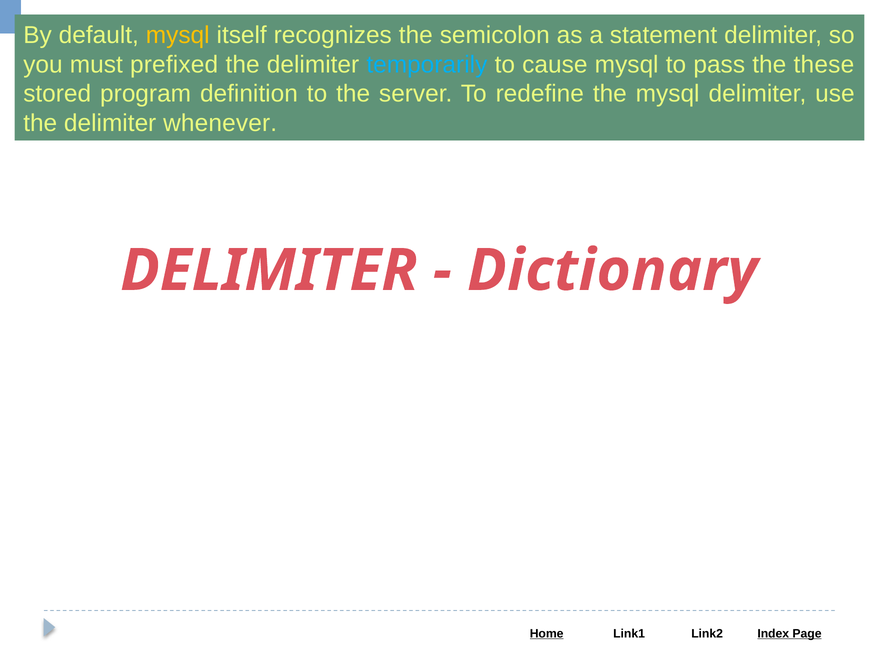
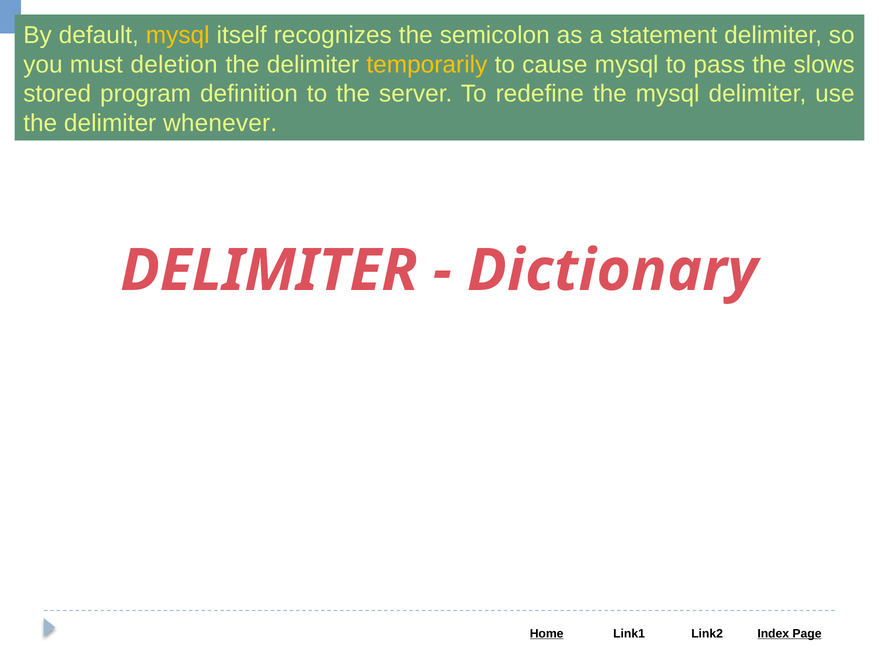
prefixed: prefixed -> deletion
temporarily colour: light blue -> yellow
these: these -> slows
